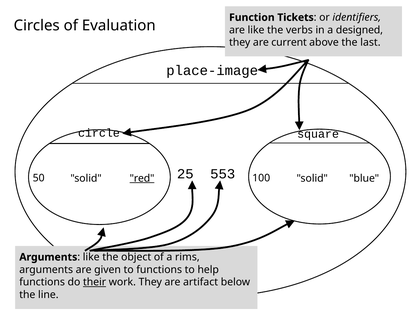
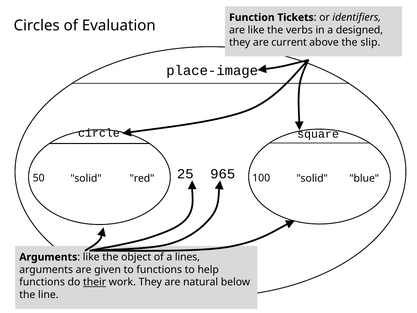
last: last -> slip
553: 553 -> 965
red underline: present -> none
rims: rims -> lines
artifact: artifact -> natural
